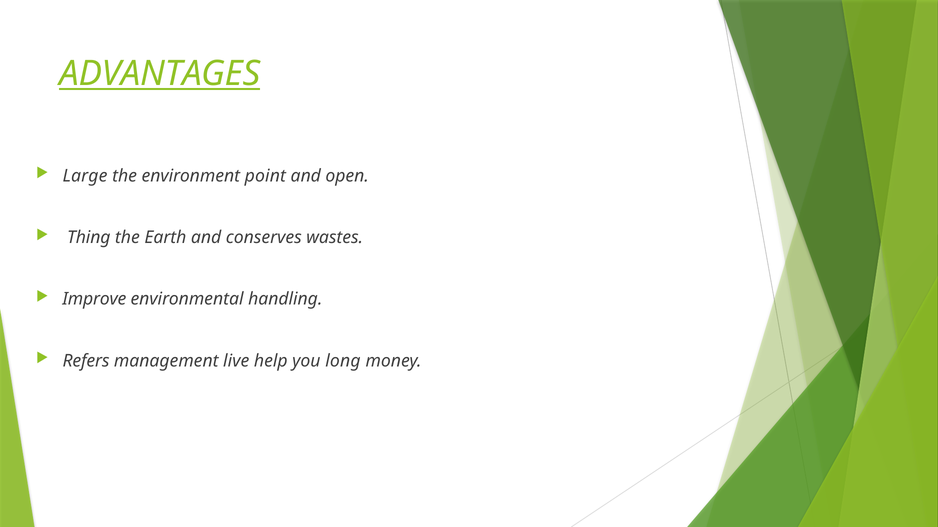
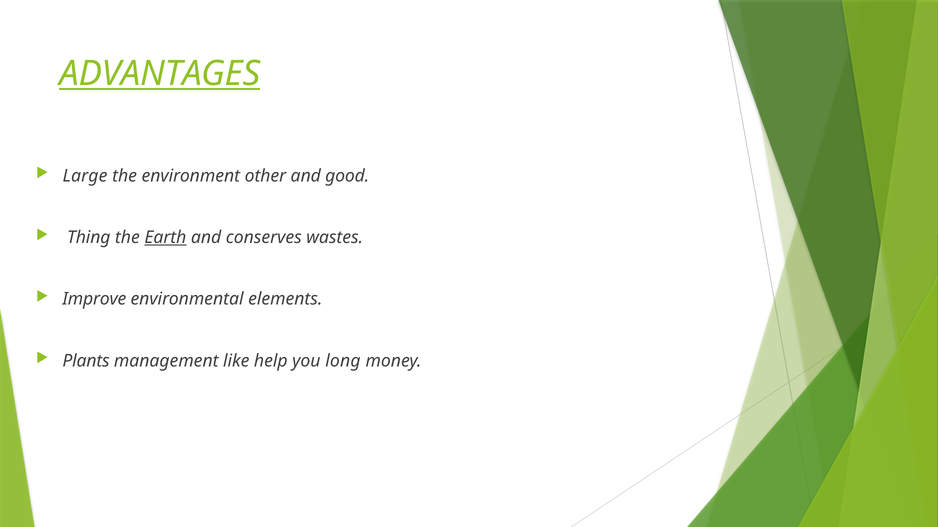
point: point -> other
open: open -> good
Earth underline: none -> present
handling: handling -> elements
Refers: Refers -> Plants
live: live -> like
